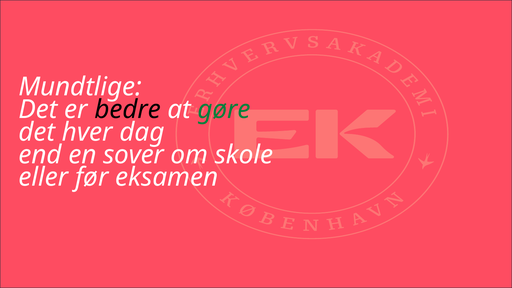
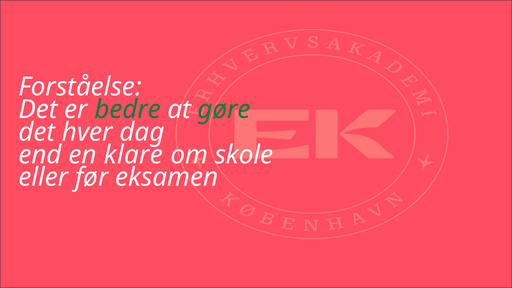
Mundtlige: Mundtlige -> Forståelse
bedre colour: black -> green
sover: sover -> klare
